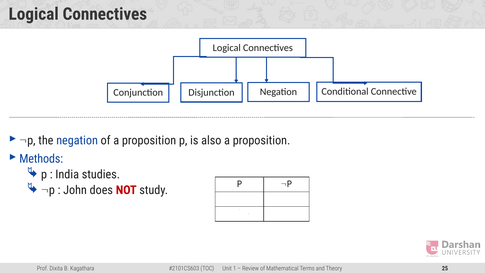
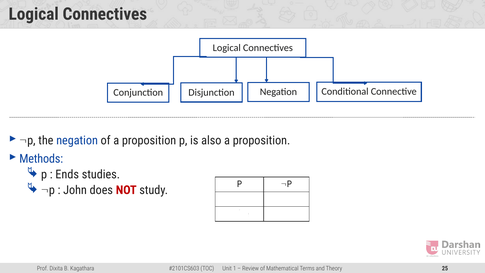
India: India -> Ends
